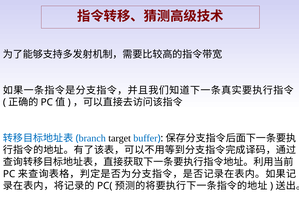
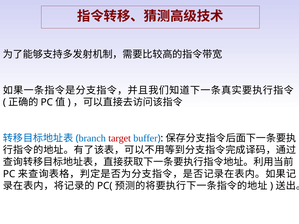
target colour: black -> red
